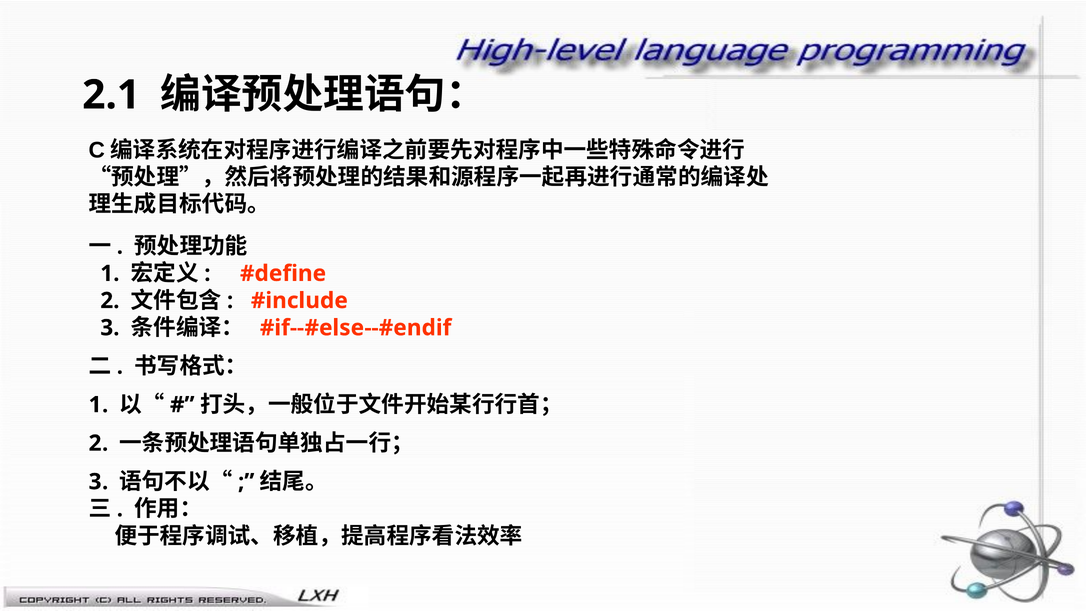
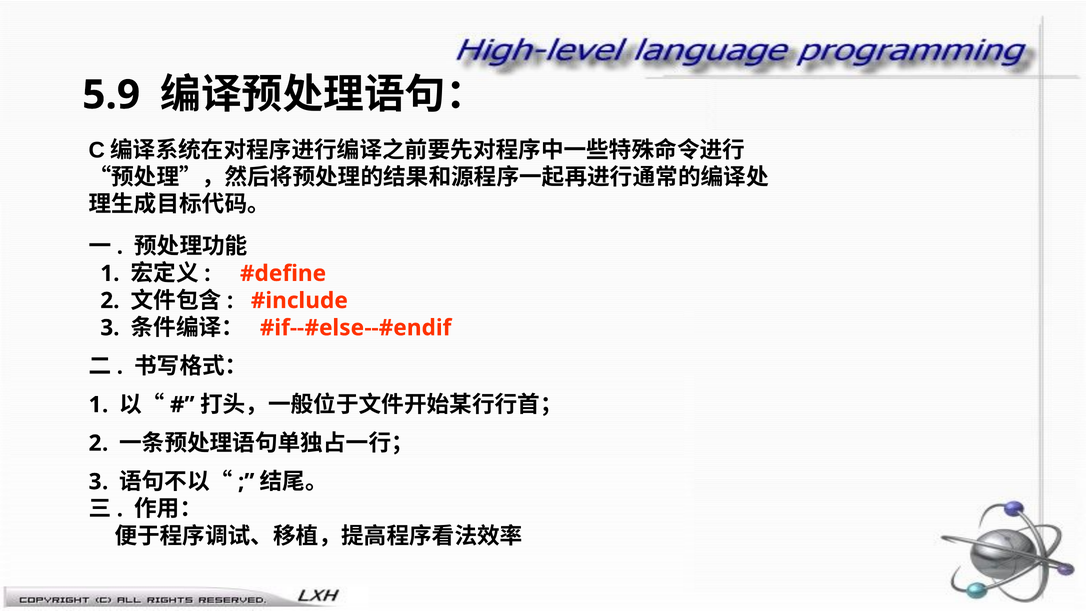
2.1: 2.1 -> 5.9
